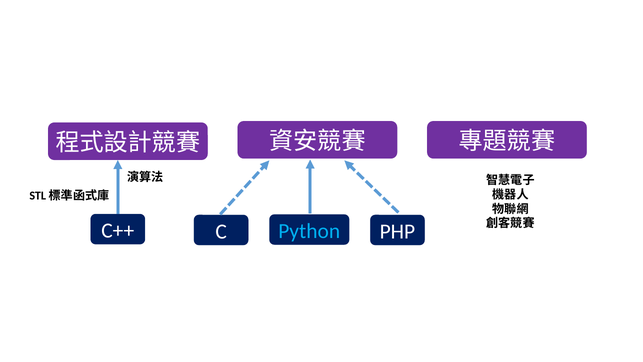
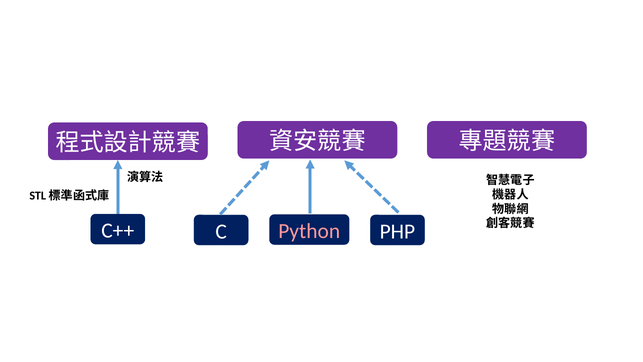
Python colour: light blue -> pink
